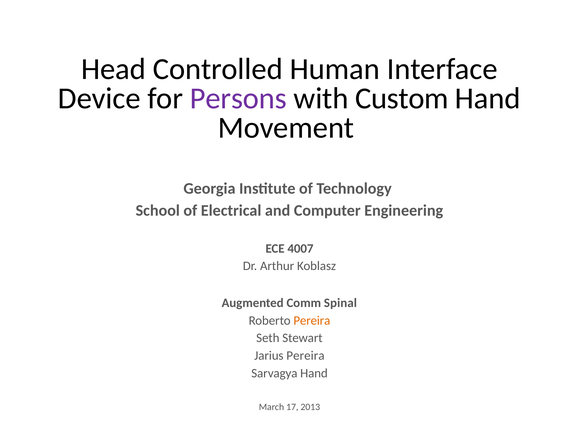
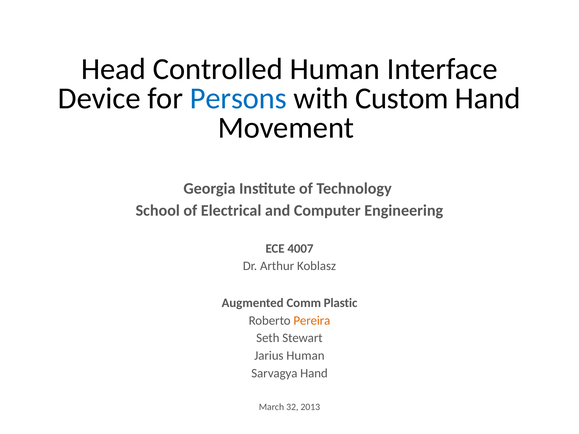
Persons colour: purple -> blue
Spinal: Spinal -> Plastic
Jarius Pereira: Pereira -> Human
17: 17 -> 32
